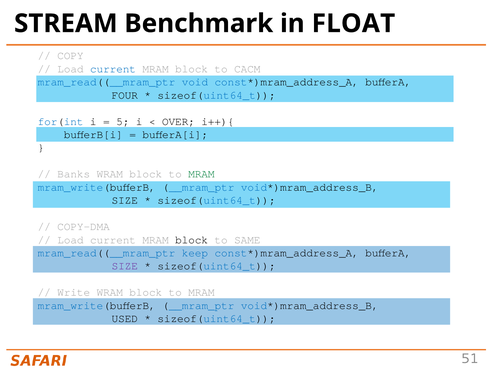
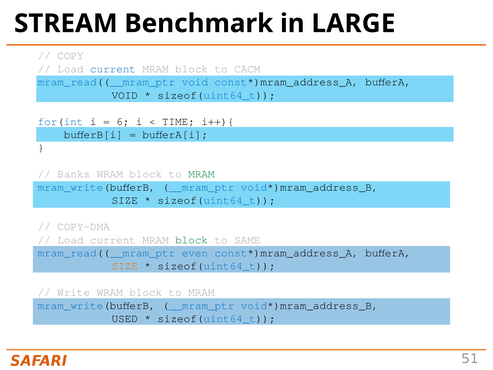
FLOAT: FLOAT -> LARGE
FOUR at (125, 95): FOUR -> VOID
5: 5 -> 6
OVER: OVER -> TIME
block at (192, 240) colour: black -> green
keep: keep -> even
SIZE at (125, 266) colour: purple -> orange
